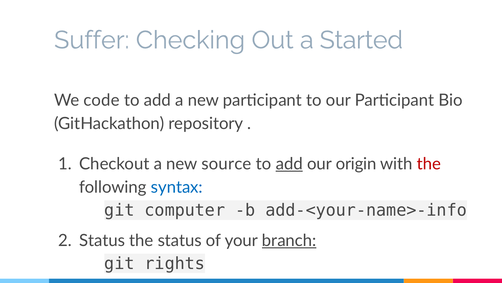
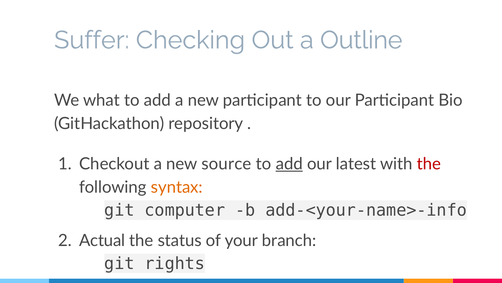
Started: Started -> Outline
code: code -> what
origin: origin -> latest
syntax colour: blue -> orange
Status at (102, 240): Status -> Actual
branch underline: present -> none
